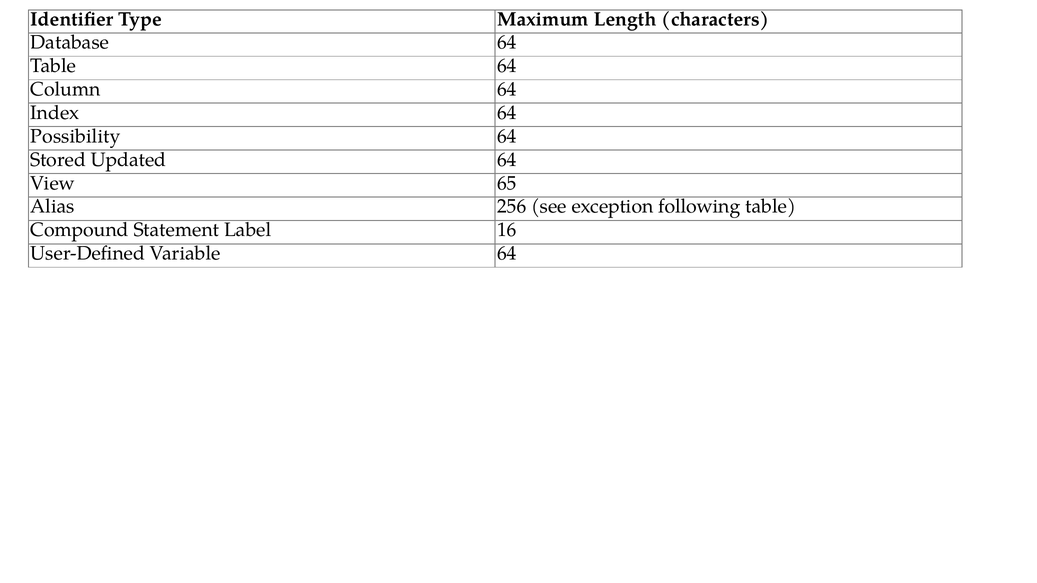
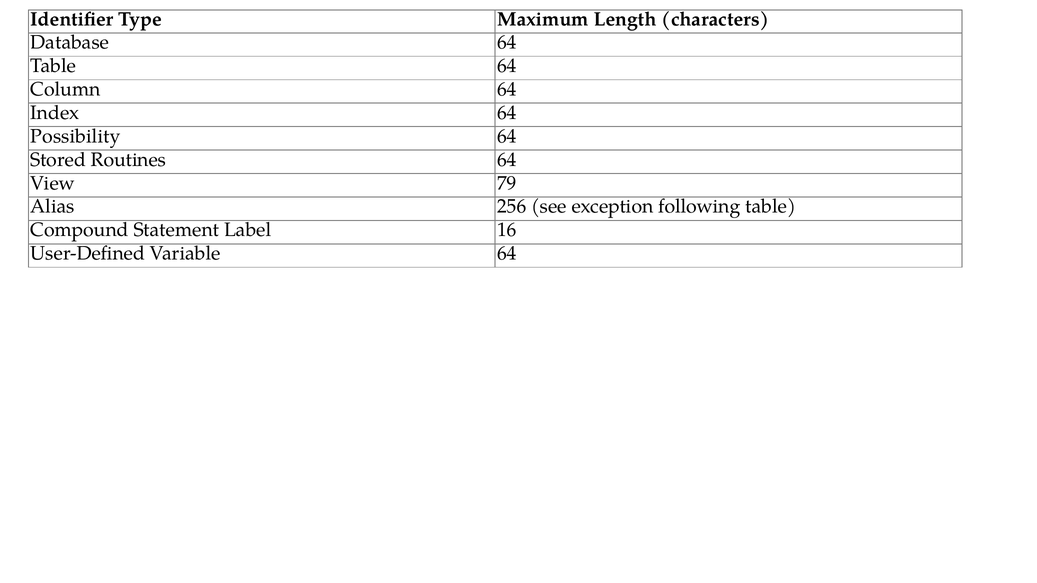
Updated: Updated -> Routines
65: 65 -> 79
